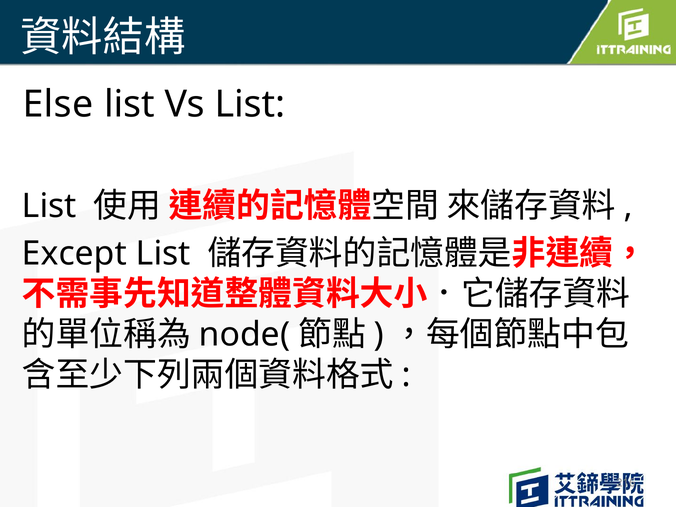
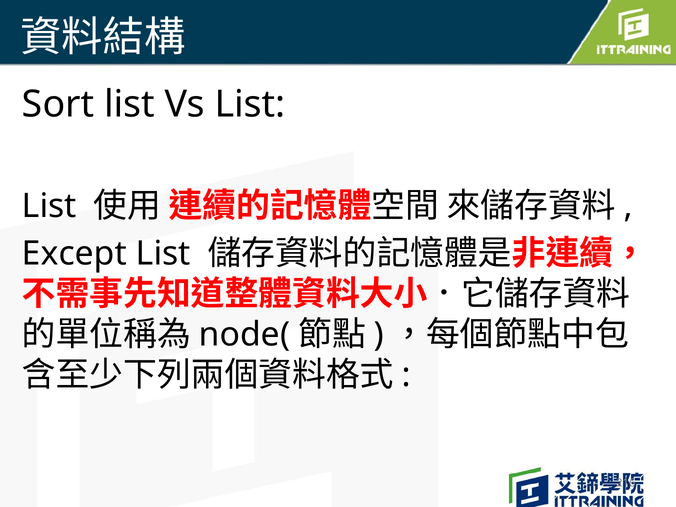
Else: Else -> Sort
